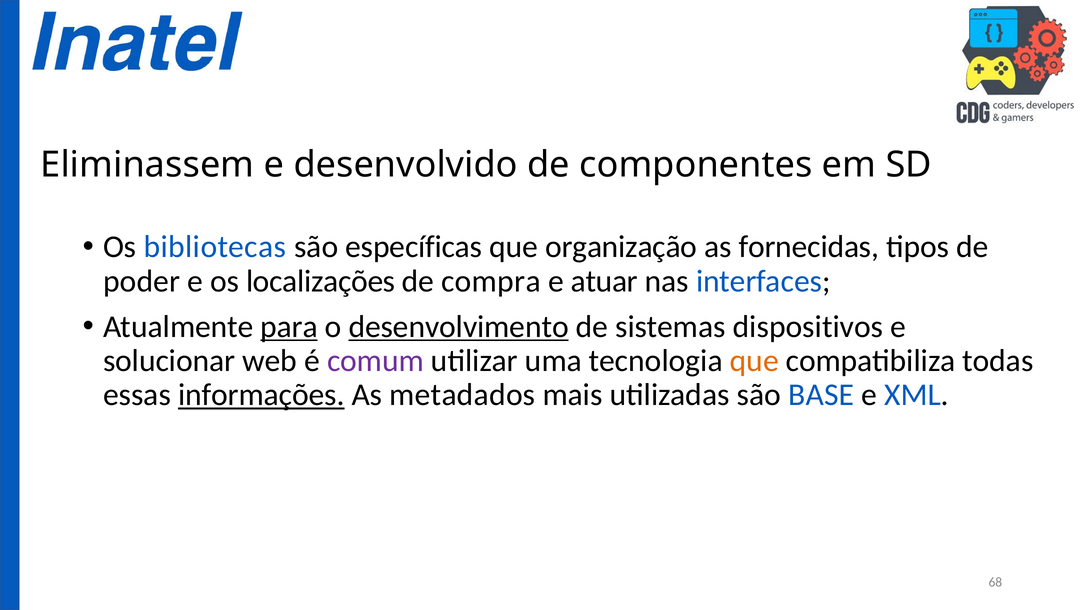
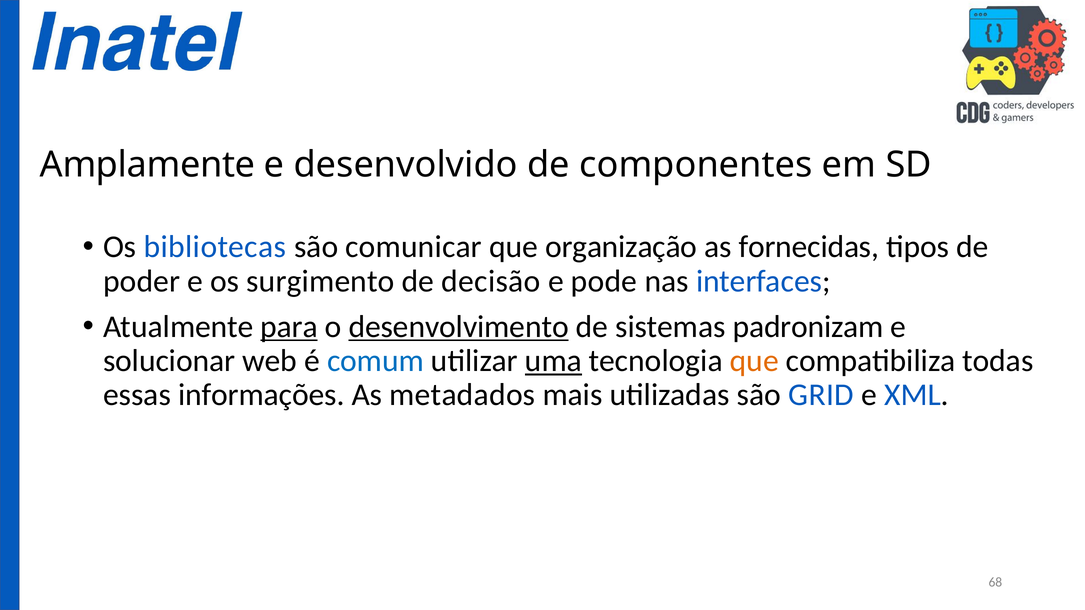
Eliminassem: Eliminassem -> Amplamente
específicas: específicas -> comunicar
localizações: localizações -> surgimento
compra: compra -> decisão
atuar: atuar -> pode
dispositivos: dispositivos -> padronizam
comum colour: purple -> blue
uma underline: none -> present
informações underline: present -> none
BASE: BASE -> GRID
